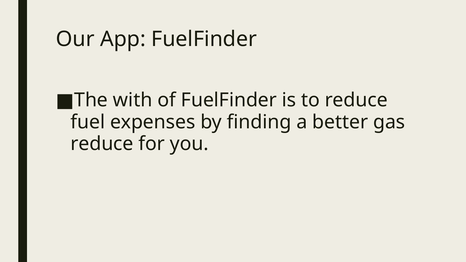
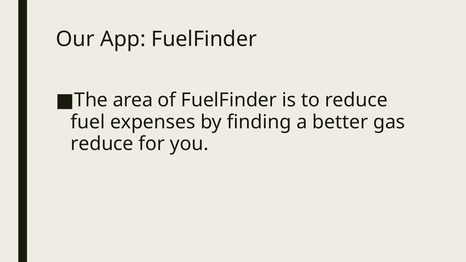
with: with -> area
